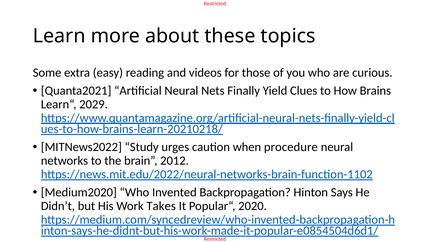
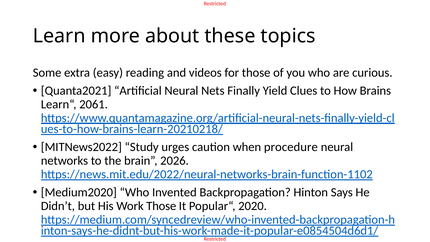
2029: 2029 -> 2061
2012: 2012 -> 2026
Work Takes: Takes -> Those
